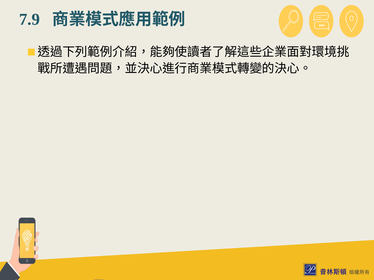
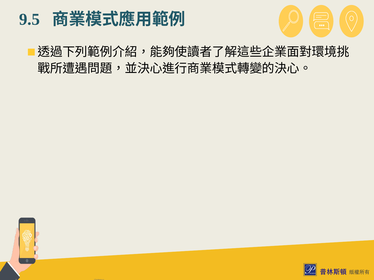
7.9: 7.9 -> 9.5
